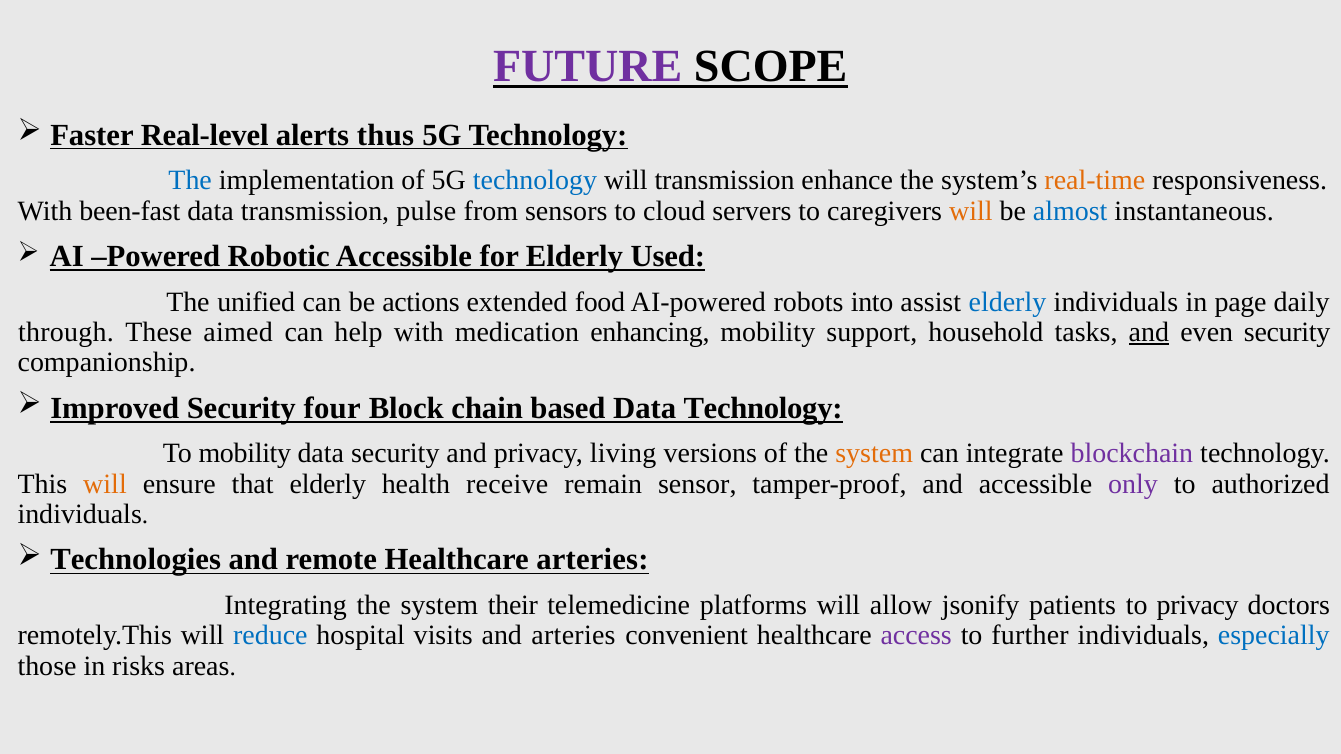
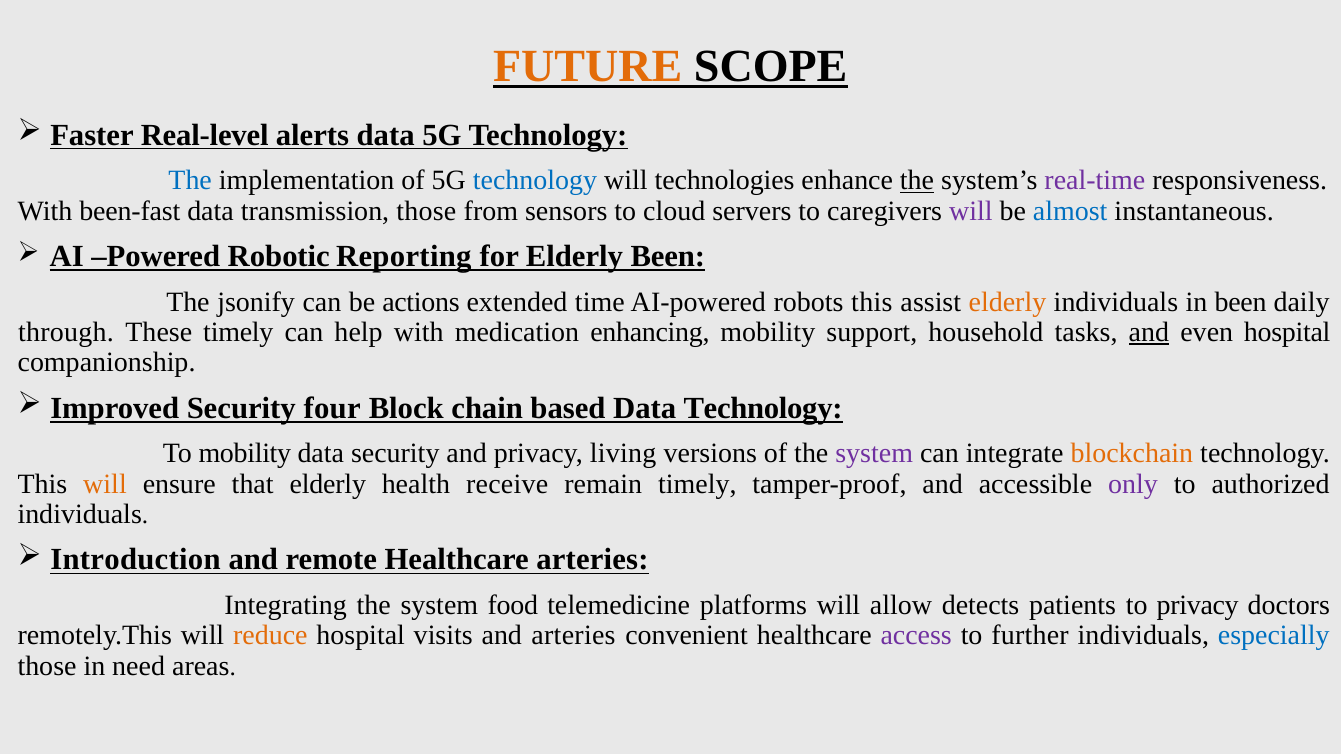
FUTURE colour: purple -> orange
alerts thus: thus -> data
will transmission: transmission -> technologies
the at (917, 181) underline: none -> present
real-time colour: orange -> purple
transmission pulse: pulse -> those
will at (971, 211) colour: orange -> purple
Robotic Accessible: Accessible -> Reporting
Elderly Used: Used -> Been
unified: unified -> jsonify
food: food -> time
robots into: into -> this
elderly at (1007, 302) colour: blue -> orange
in page: page -> been
These aimed: aimed -> timely
even security: security -> hospital
system at (874, 454) colour: orange -> purple
blockchain colour: purple -> orange
remain sensor: sensor -> timely
Technologies: Technologies -> Introduction
their: their -> food
jsonify: jsonify -> detects
reduce colour: blue -> orange
risks: risks -> need
